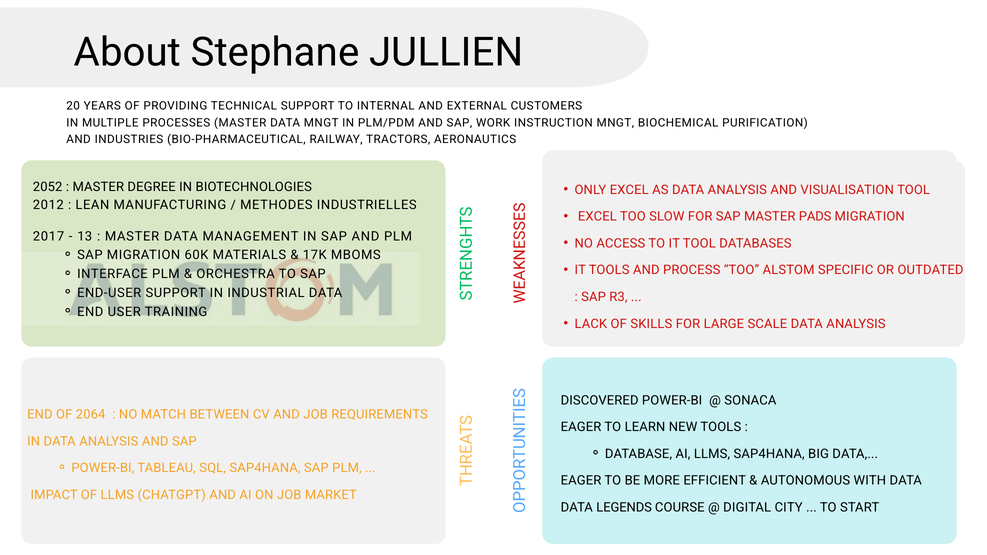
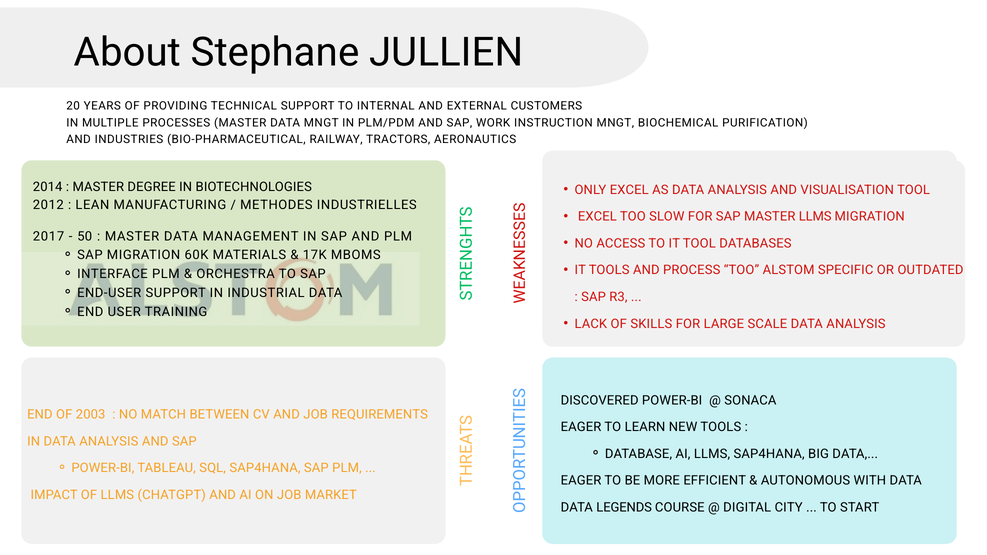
2052: 2052 -> 2014
MASTER PADS: PADS -> LLMS
13: 13 -> 50
2064: 2064 -> 2003
